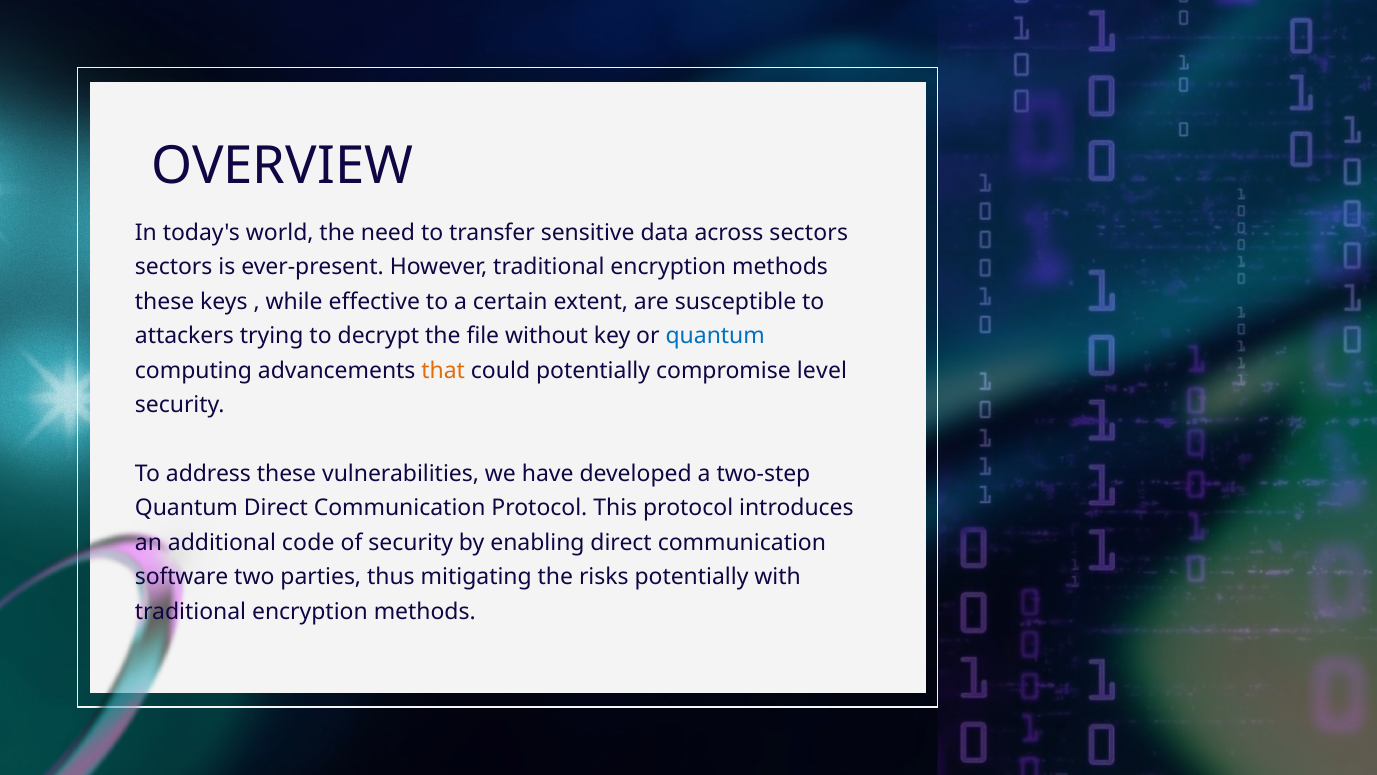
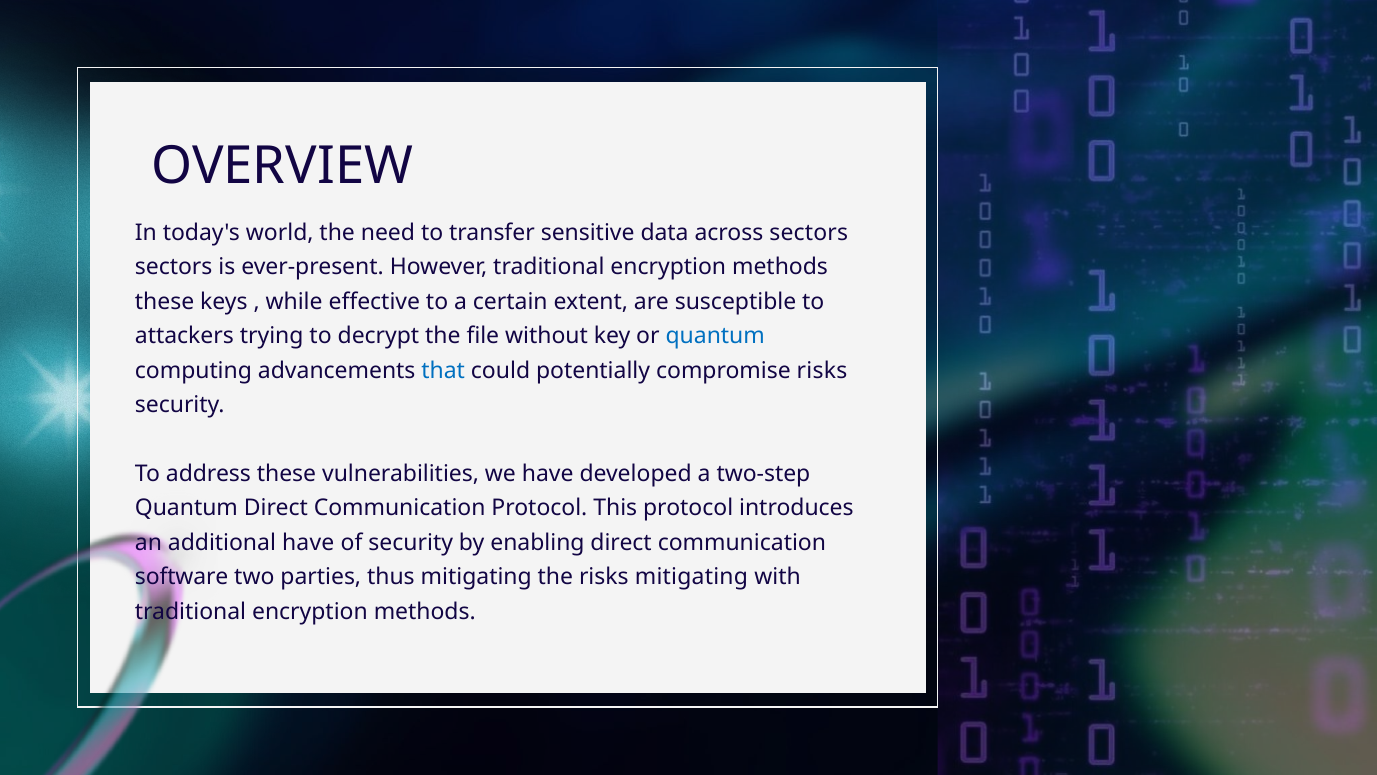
that colour: orange -> blue
compromise level: level -> risks
additional code: code -> have
risks potentially: potentially -> mitigating
